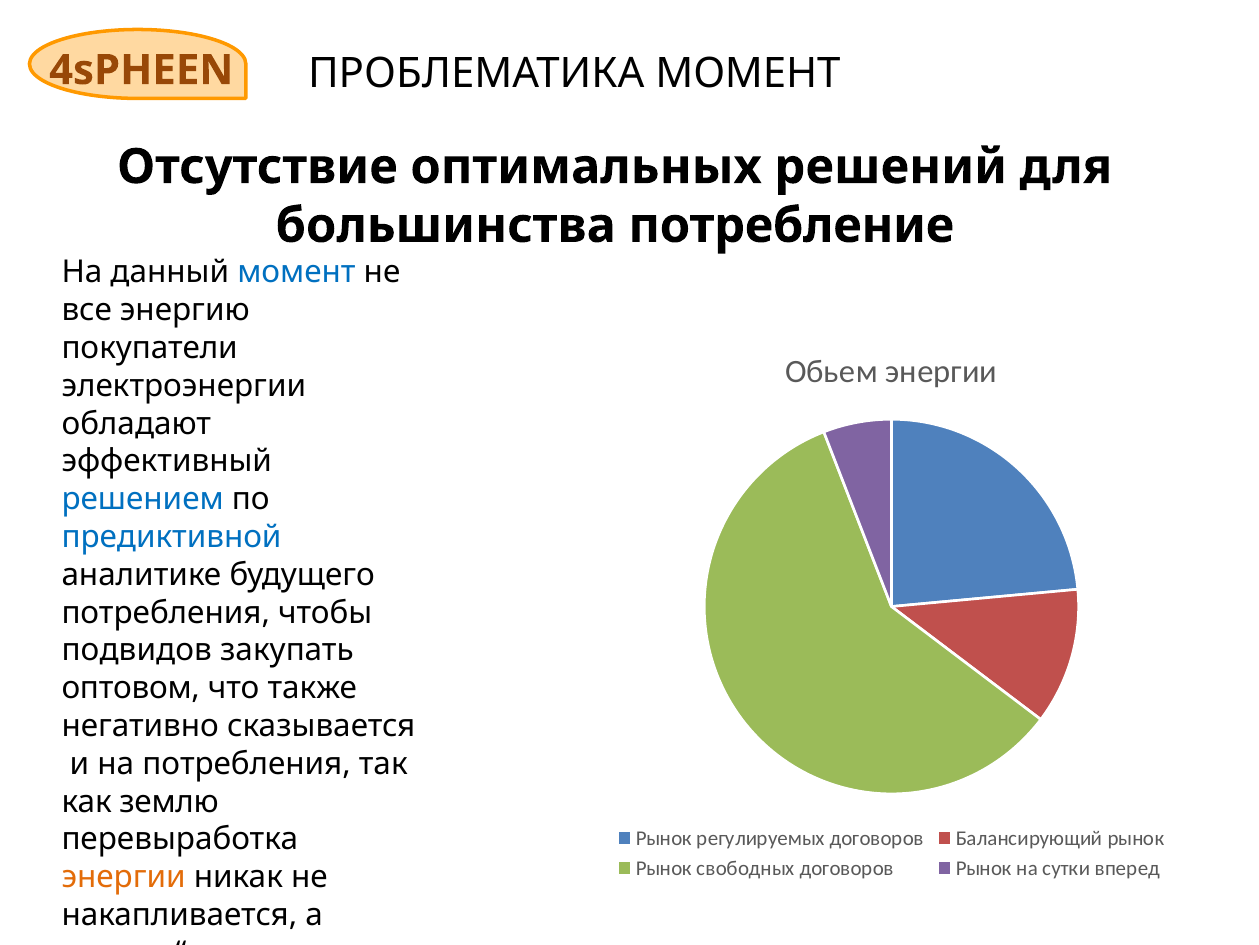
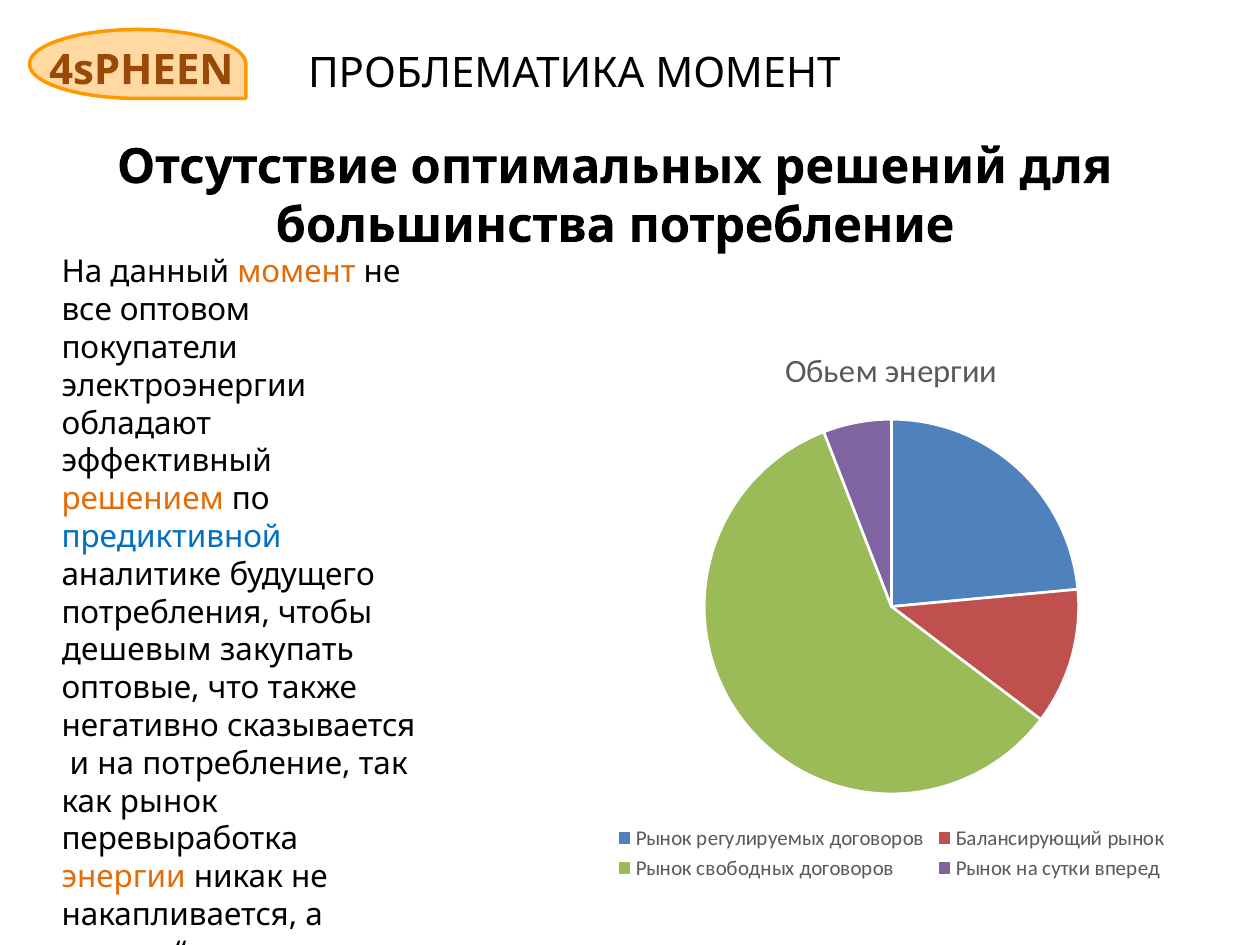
момент at (296, 272) colour: blue -> orange
энергию: энергию -> оптовом
решением colour: blue -> orange
подвидов: подвидов -> дешевым
оптовом: оптовом -> оптовые
на потребления: потребления -> потребление
как землю: землю -> рынок
